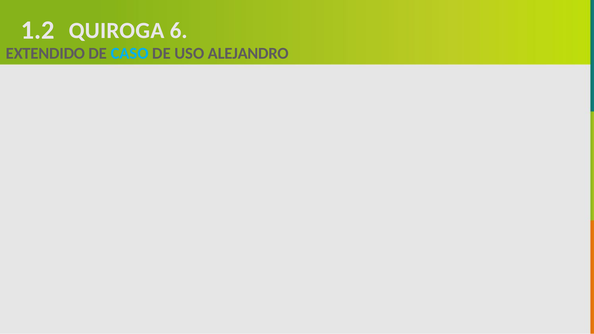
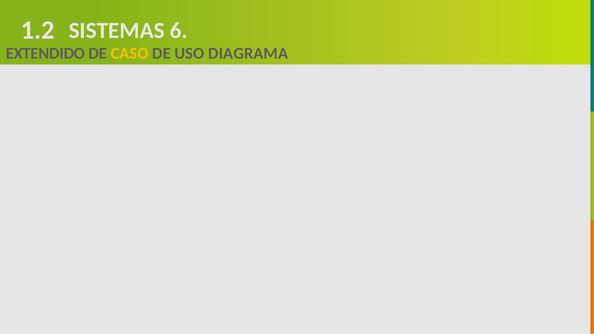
QUIROGA: QUIROGA -> SISTEMAS
CASO colour: light blue -> yellow
ALEJANDRO: ALEJANDRO -> DIAGRAMA
